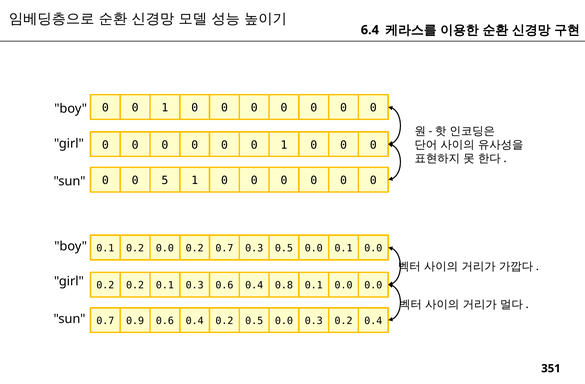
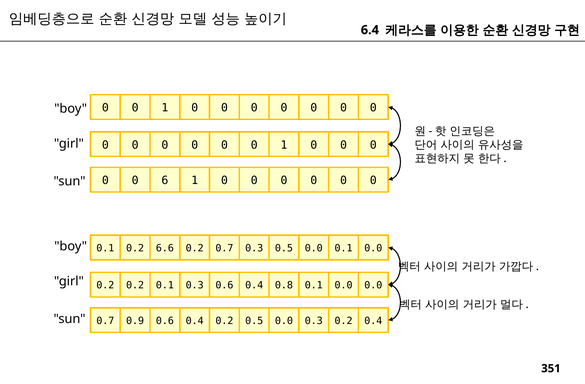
5: 5 -> 6
0.2 0.0: 0.0 -> 6.6
